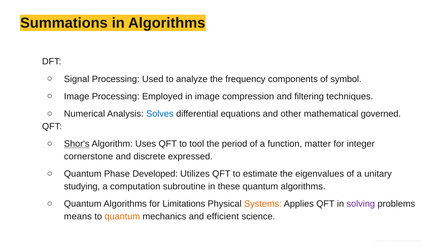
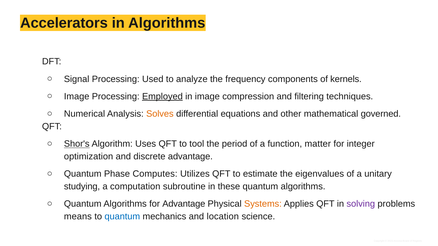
Summations: Summations -> Accelerators
symbol: symbol -> kernels
Employed underline: none -> present
Solves colour: blue -> orange
cornerstone: cornerstone -> optimization
discrete expressed: expressed -> advantage
Developed: Developed -> Computes
for Limitations: Limitations -> Advantage
quantum at (122, 217) colour: orange -> blue
efficient: efficient -> location
